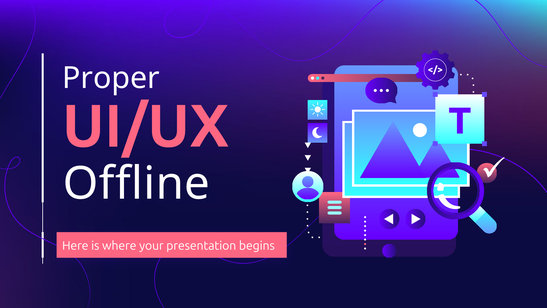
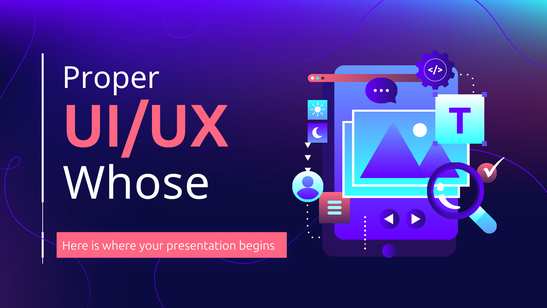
Offline: Offline -> Whose
